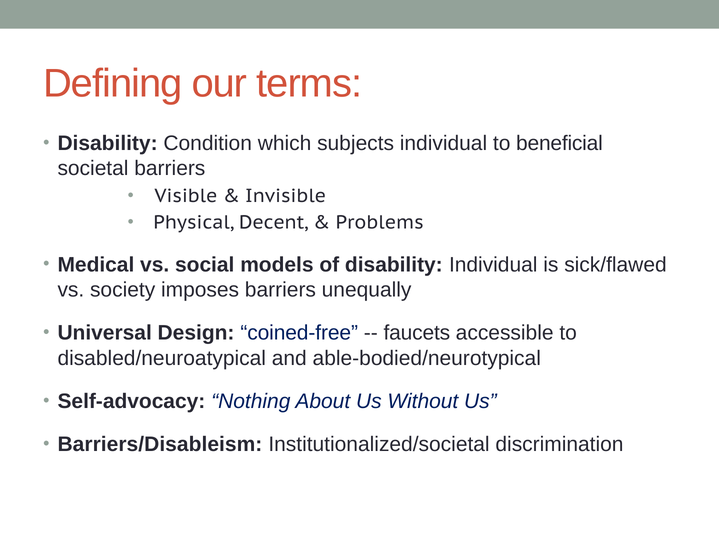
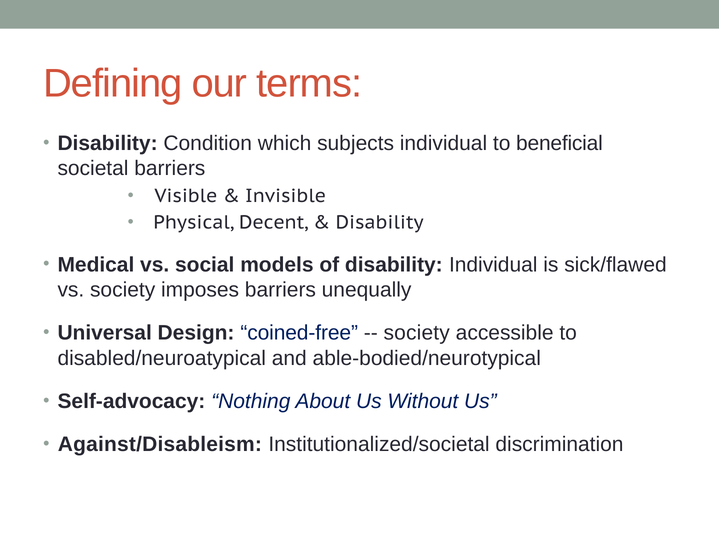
Problems at (380, 223): Problems -> Disability
faucets at (417, 333): faucets -> society
Barriers/Disableism: Barriers/Disableism -> Against/Disableism
